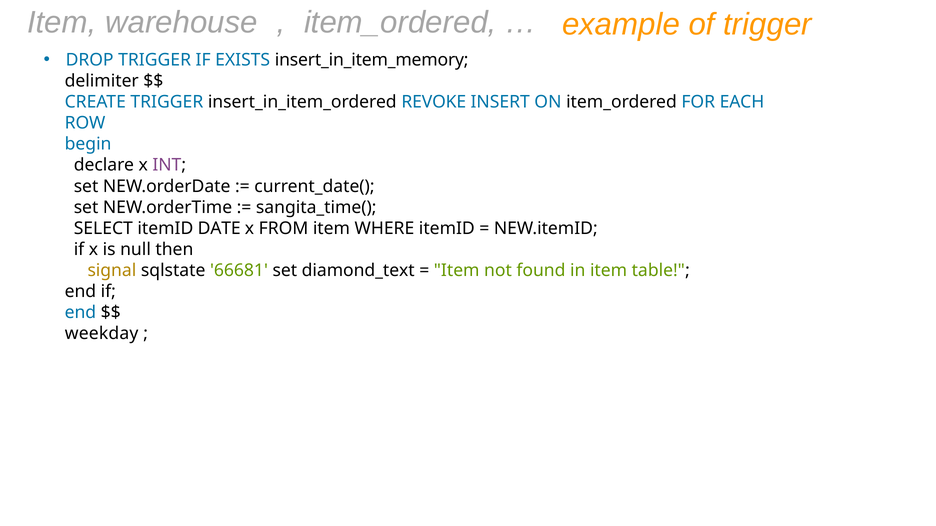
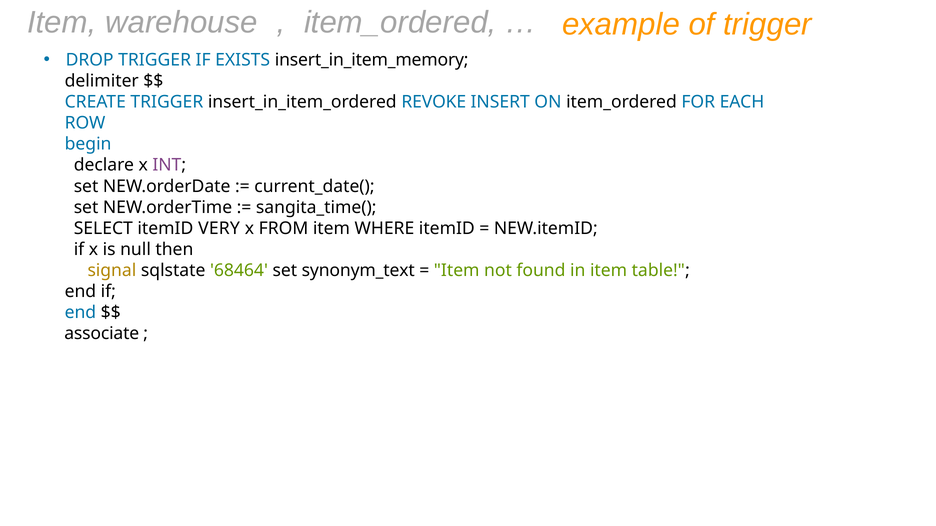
DATE: DATE -> VERY
66681: 66681 -> 68464
diamond_text: diamond_text -> synonym_text
weekday: weekday -> associate
